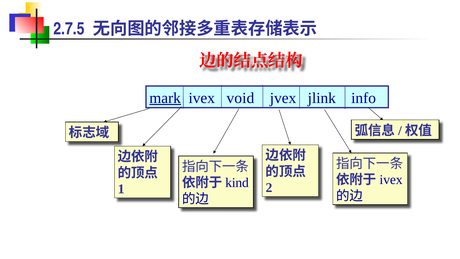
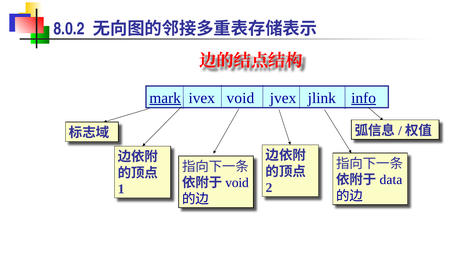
2.7.5: 2.7.5 -> 8.0.2
info underline: none -> present
ivex at (391, 180): ivex -> data
kind at (237, 183): kind -> void
